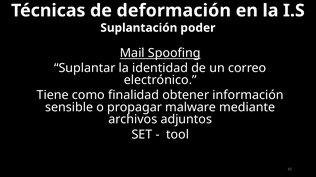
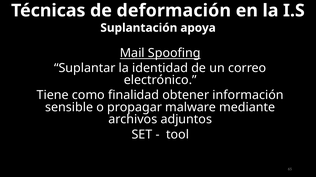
poder: poder -> apoya
